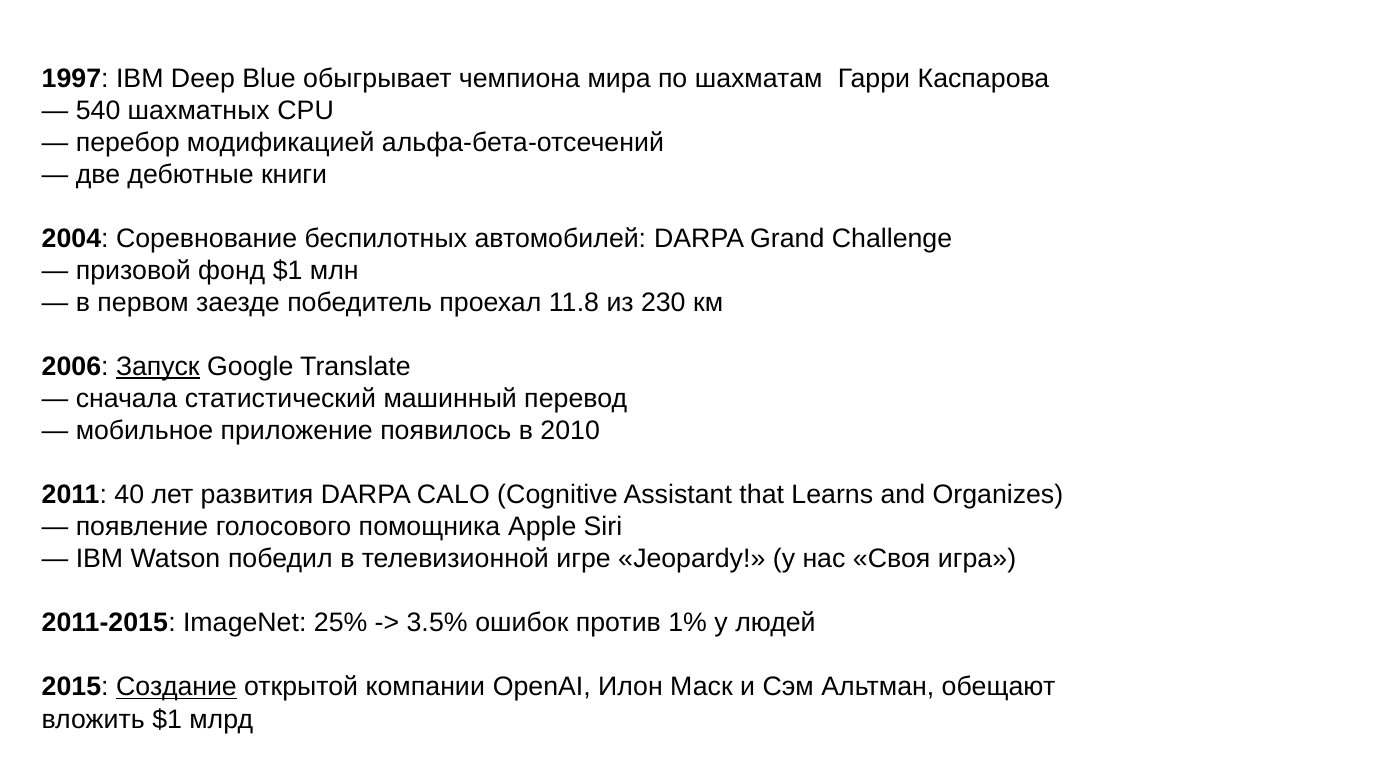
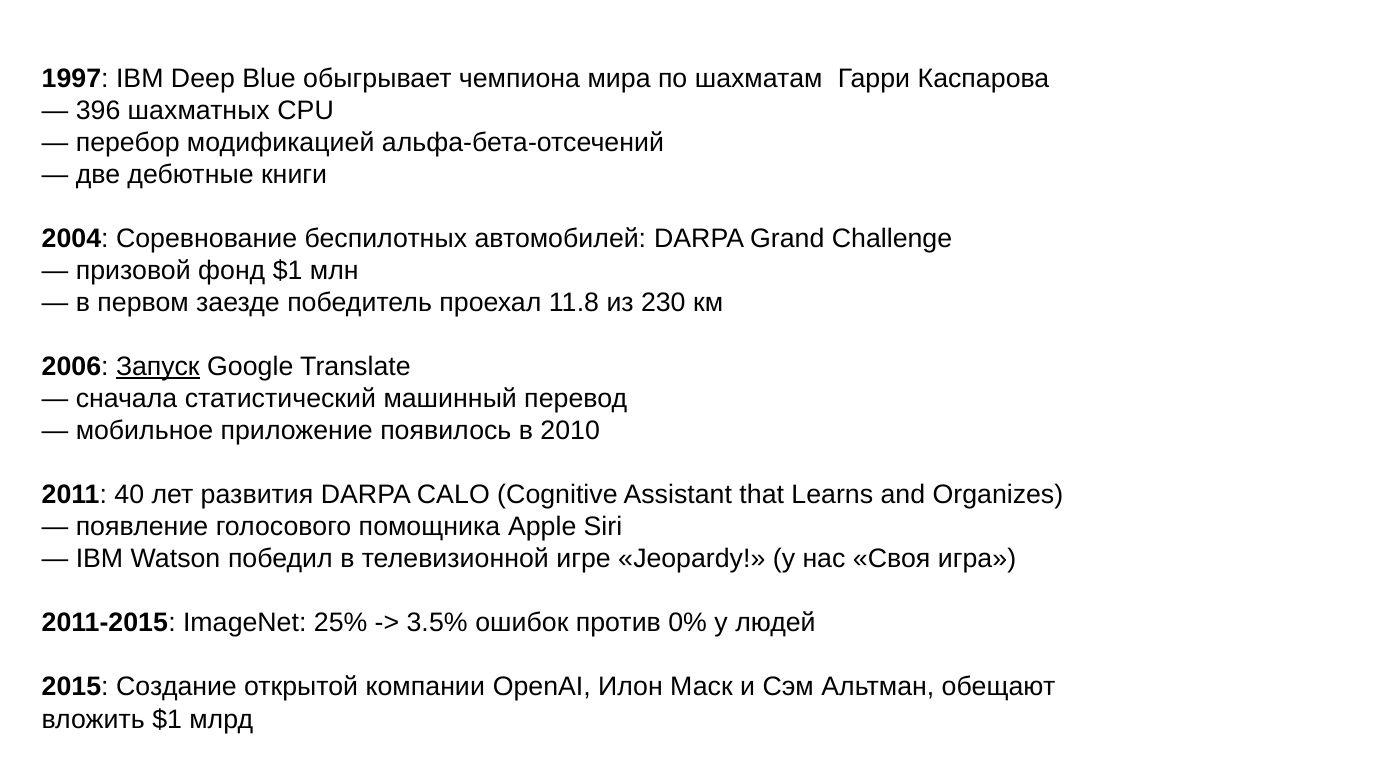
540: 540 -> 396
1%: 1% -> 0%
Создание underline: present -> none
